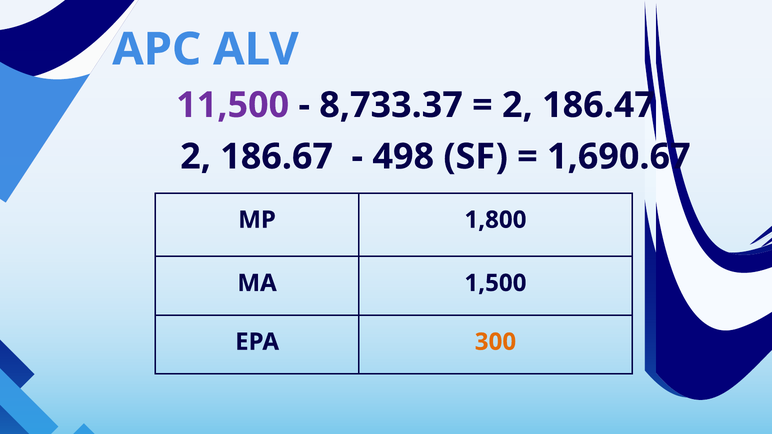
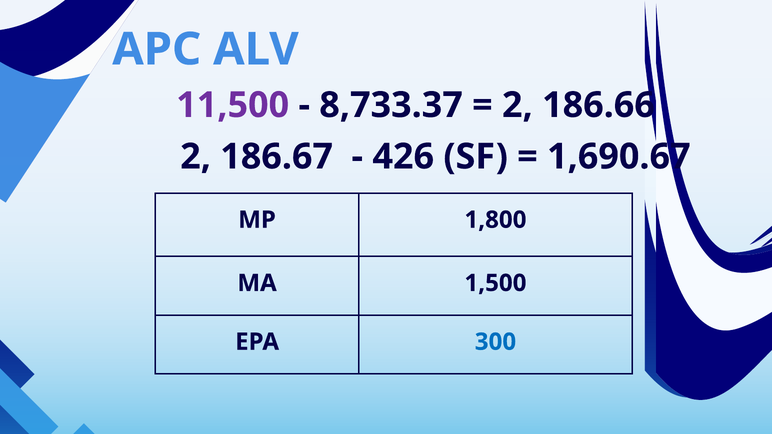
186.47: 186.47 -> 186.66
498: 498 -> 426
300 colour: orange -> blue
